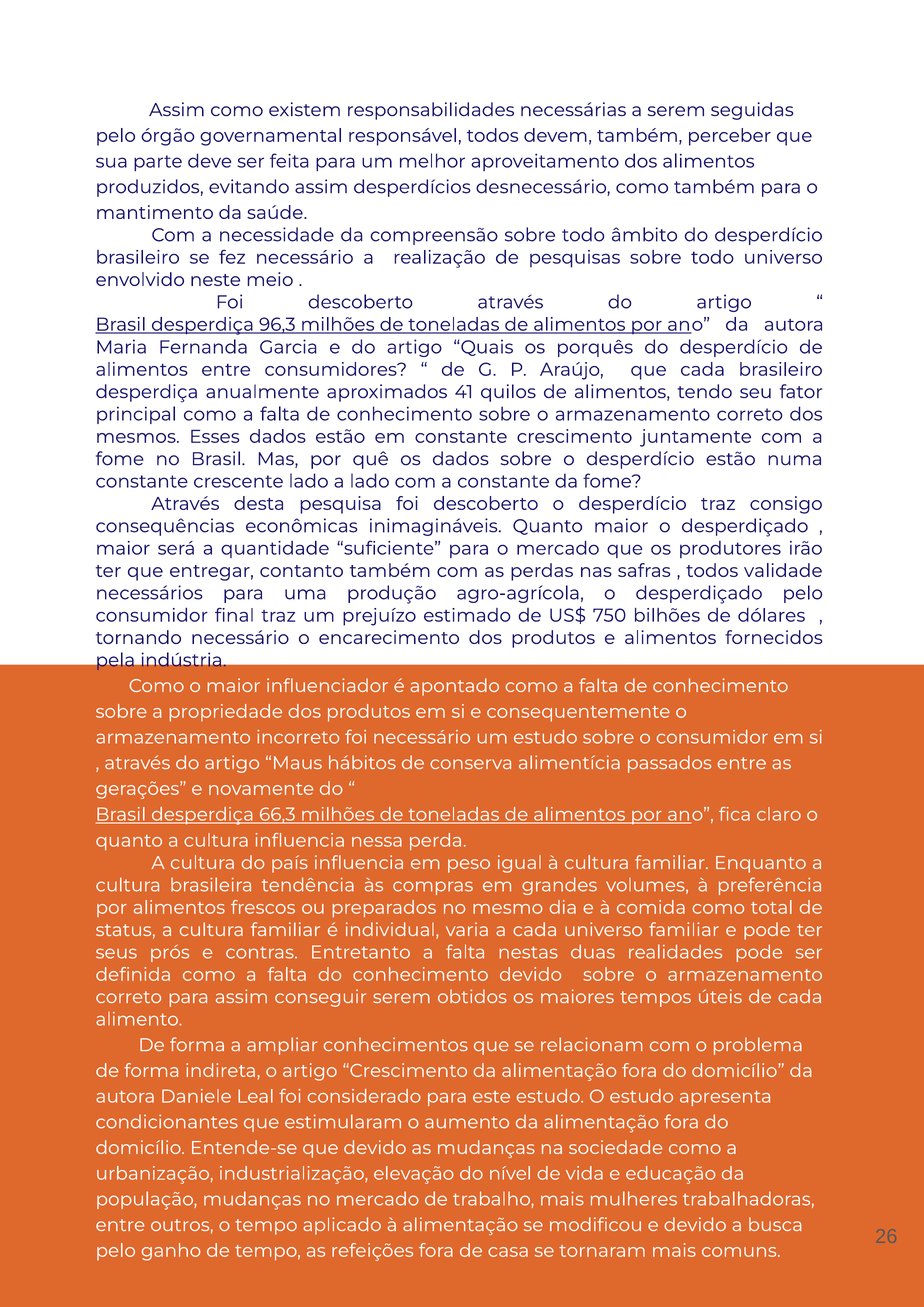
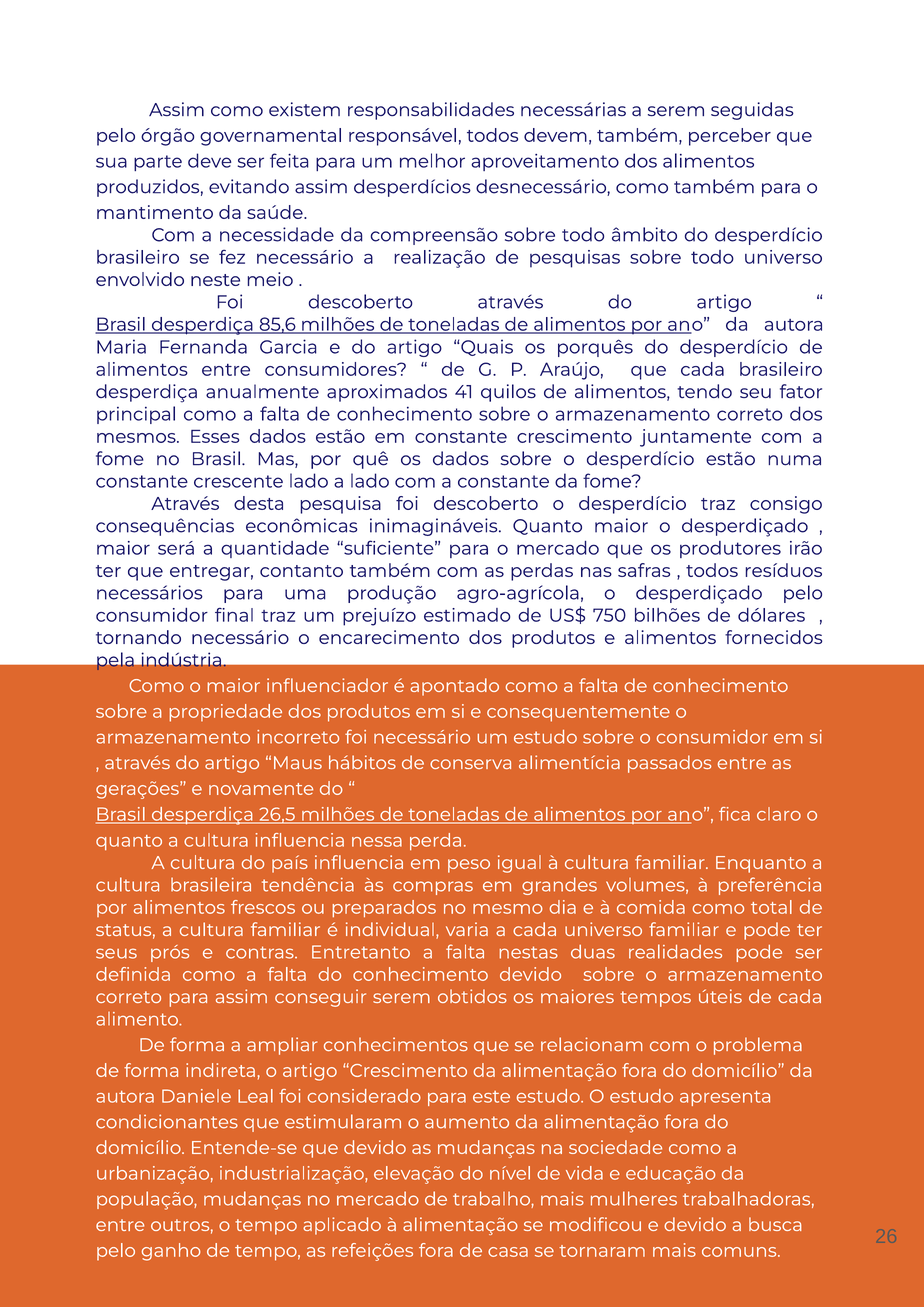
96,3: 96,3 -> 85,6
validade: validade -> resíduos
66,3: 66,3 -> 26,5
